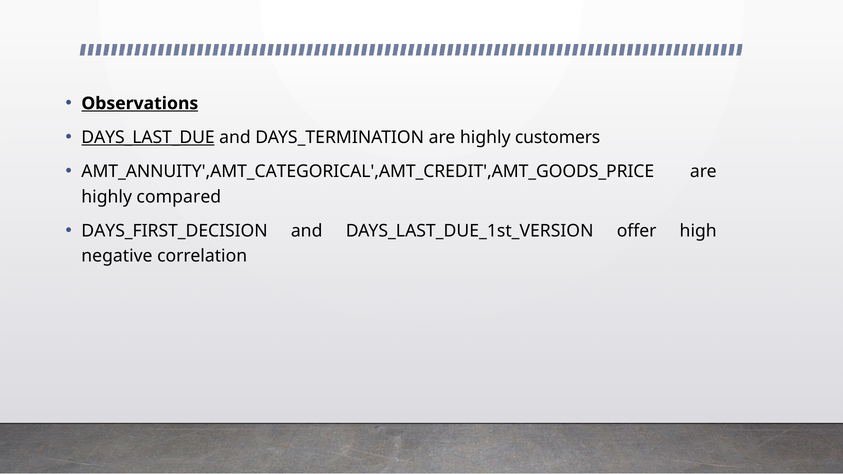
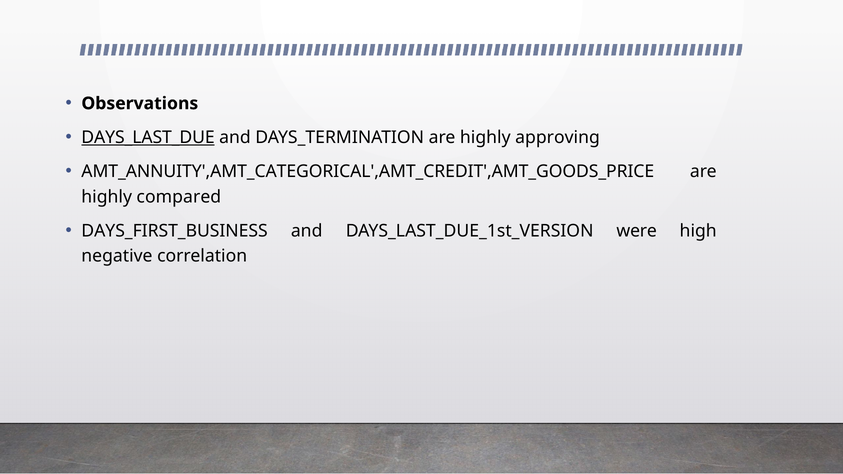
Observations underline: present -> none
customers: customers -> approving
DAYS_FIRST_DECISION: DAYS_FIRST_DECISION -> DAYS_FIRST_BUSINESS
offer: offer -> were
